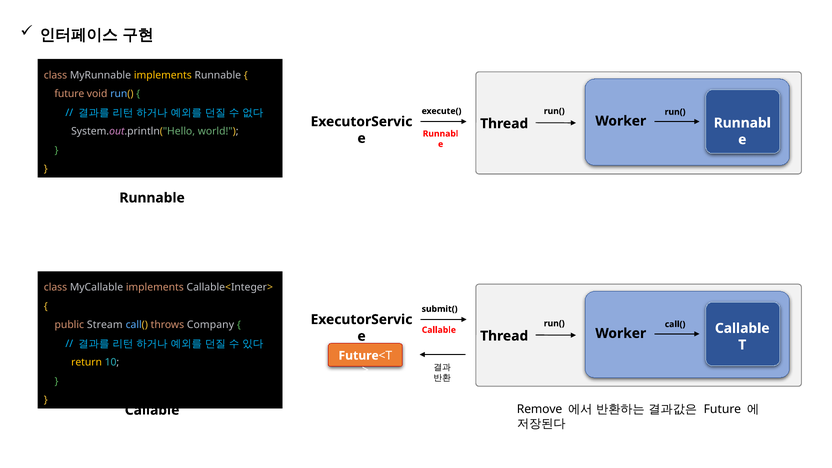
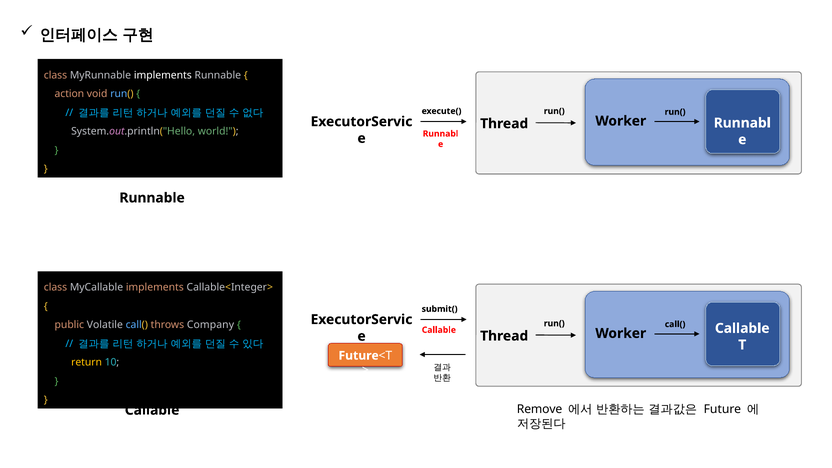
implements at (163, 75) colour: yellow -> white
future at (69, 94): future -> action
Stream: Stream -> Volatile
